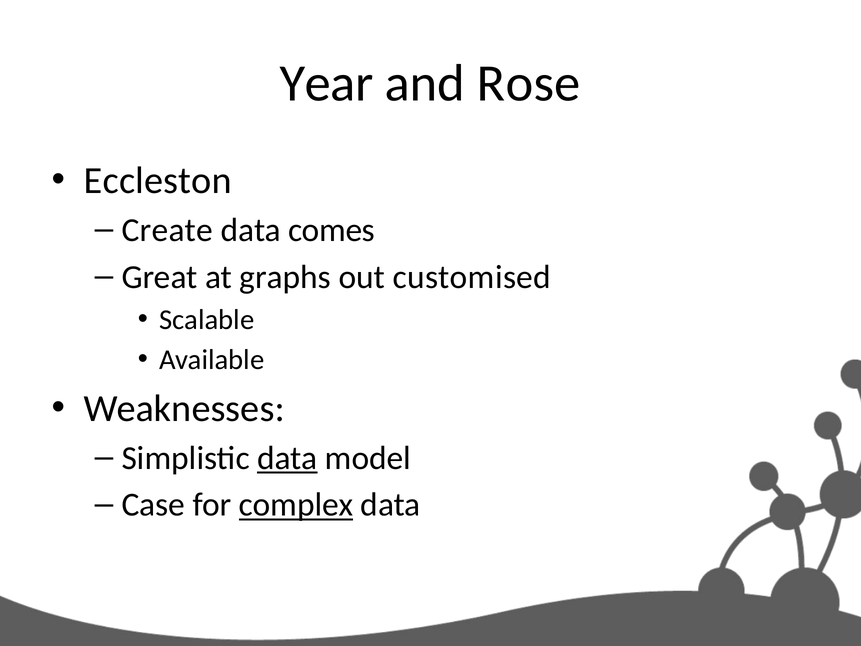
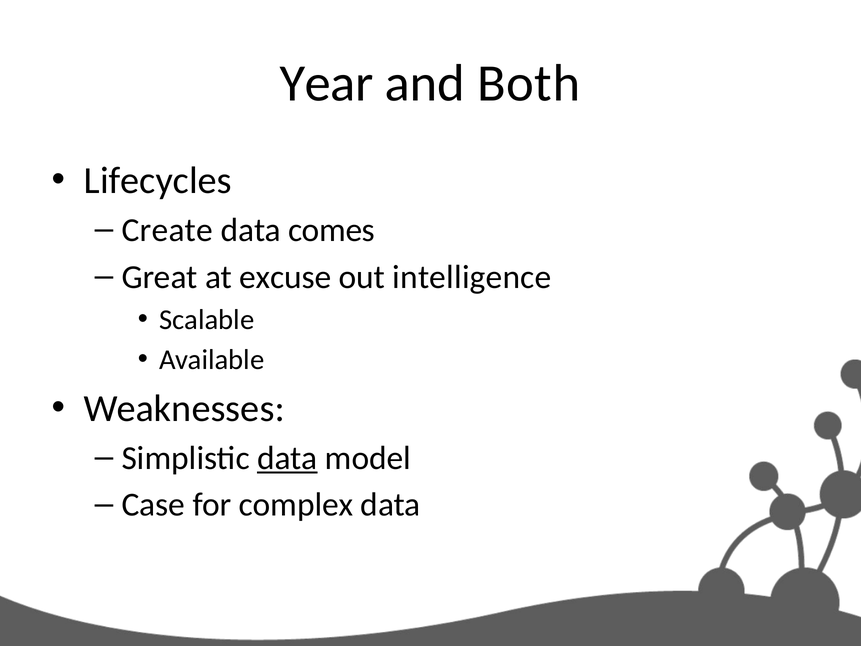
Rose: Rose -> Both
Eccleston: Eccleston -> Lifecycles
graphs: graphs -> excuse
customised: customised -> intelligence
complex underline: present -> none
